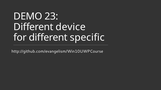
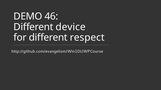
23: 23 -> 46
specific: specific -> respect
